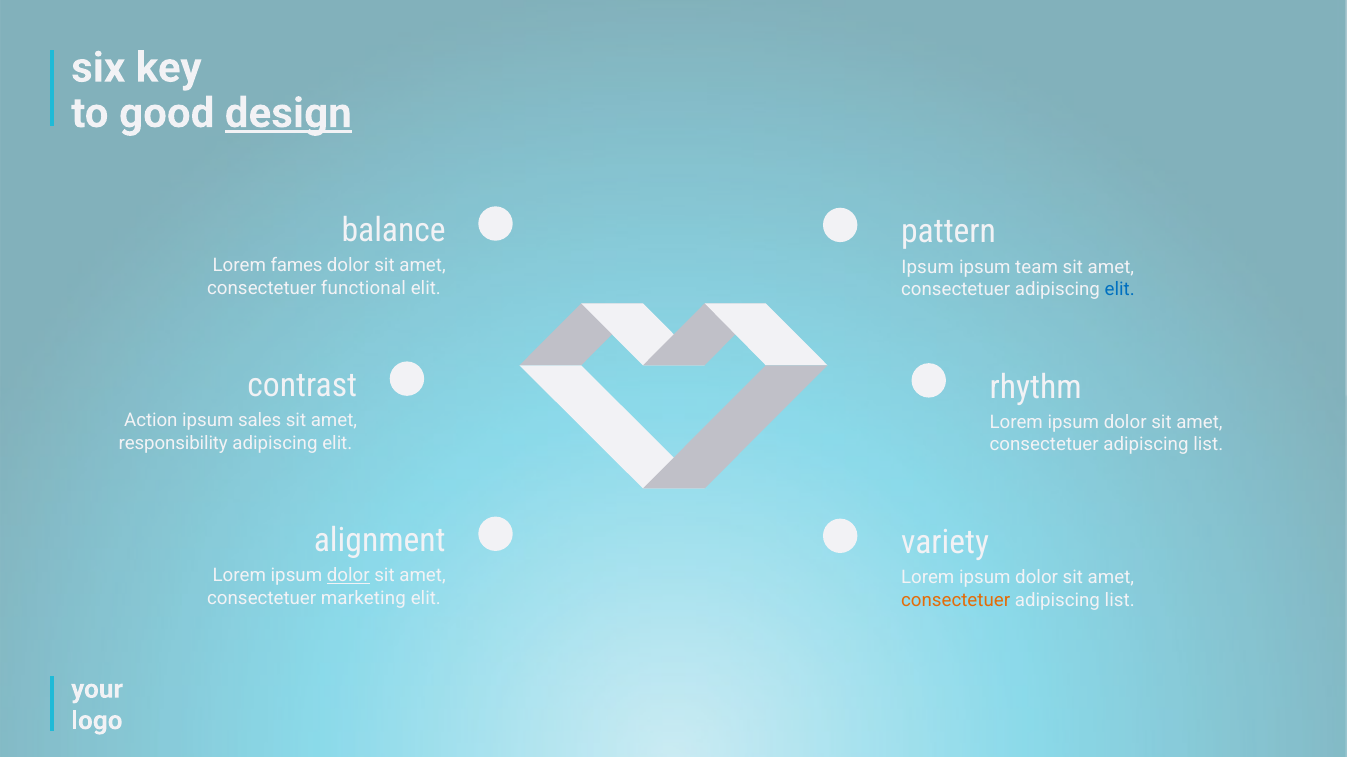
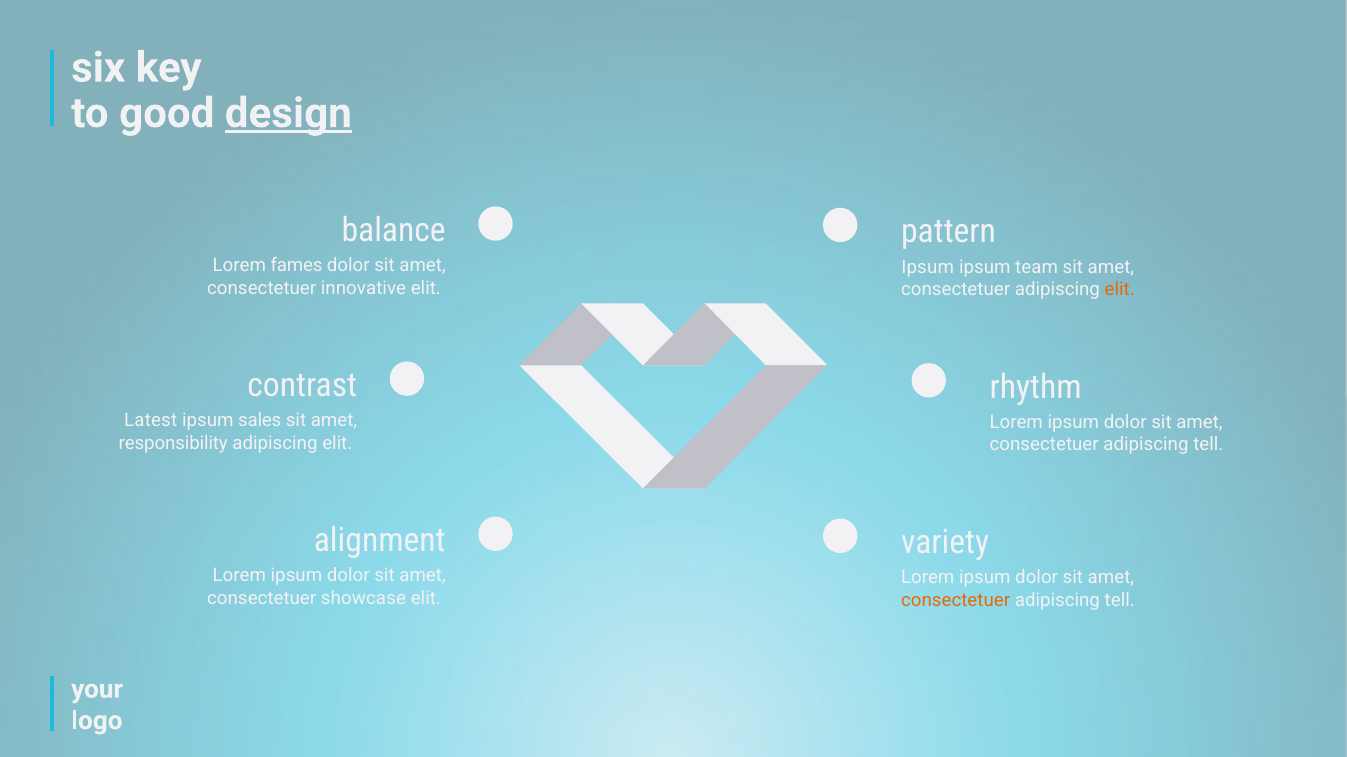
functional: functional -> innovative
elit at (1120, 290) colour: blue -> orange
Action: Action -> Latest
list at (1208, 445): list -> tell
dolor at (348, 576) underline: present -> none
marketing: marketing -> showcase
list at (1120, 601): list -> tell
